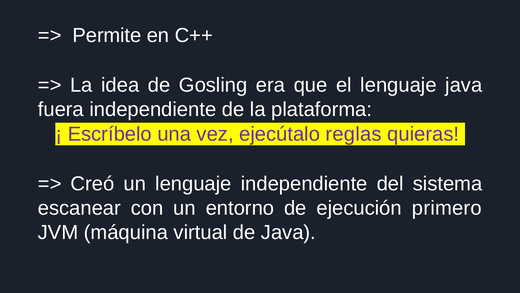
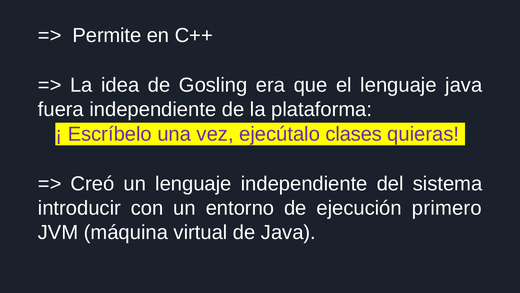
reglas: reglas -> clases
escanear: escanear -> introducir
